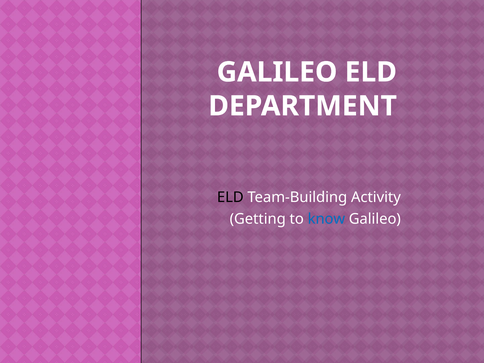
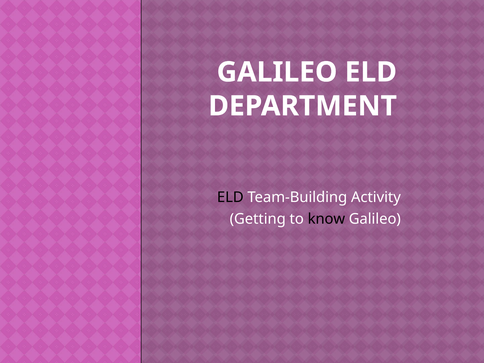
know colour: blue -> black
